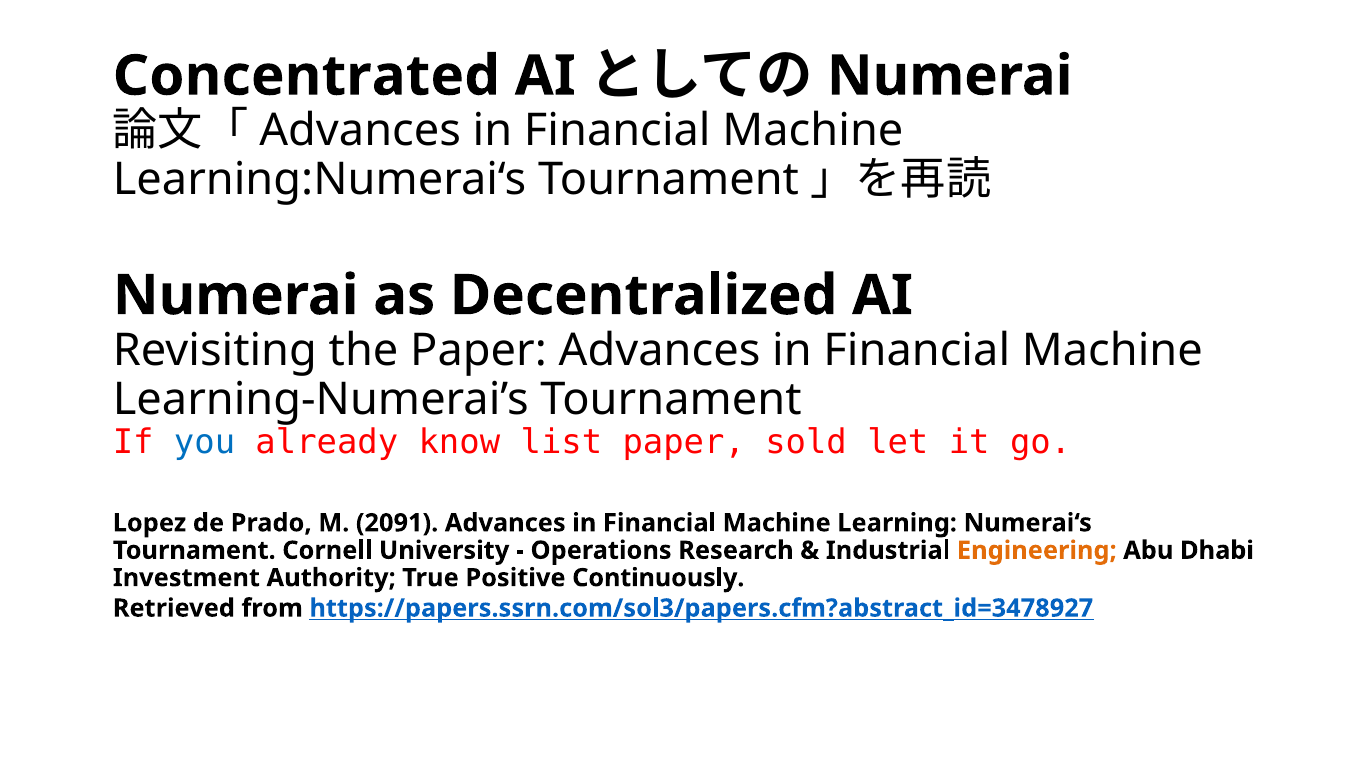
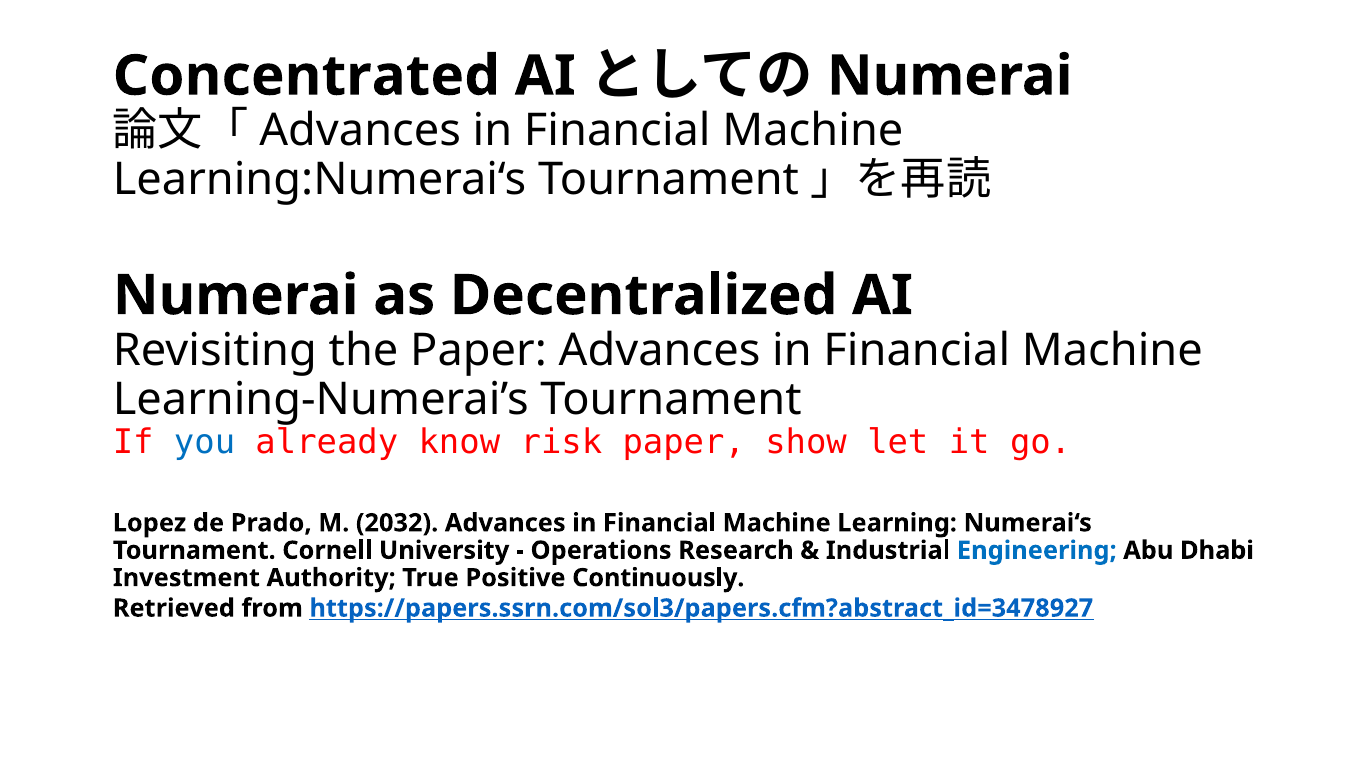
list: list -> risk
sold: sold -> show
2091: 2091 -> 2032
Engineering colour: orange -> blue
